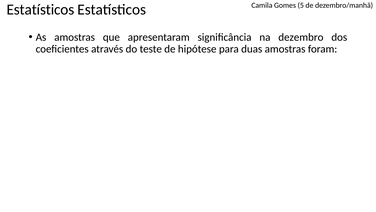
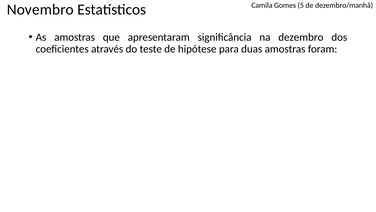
Estatísticos at (40, 10): Estatísticos -> Novembro
